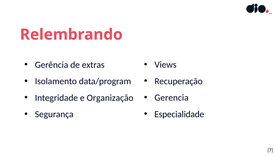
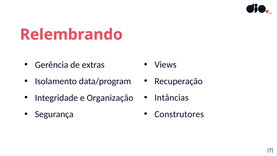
Gerencia: Gerencia -> Intâncias
Especialidade: Especialidade -> Construtores
